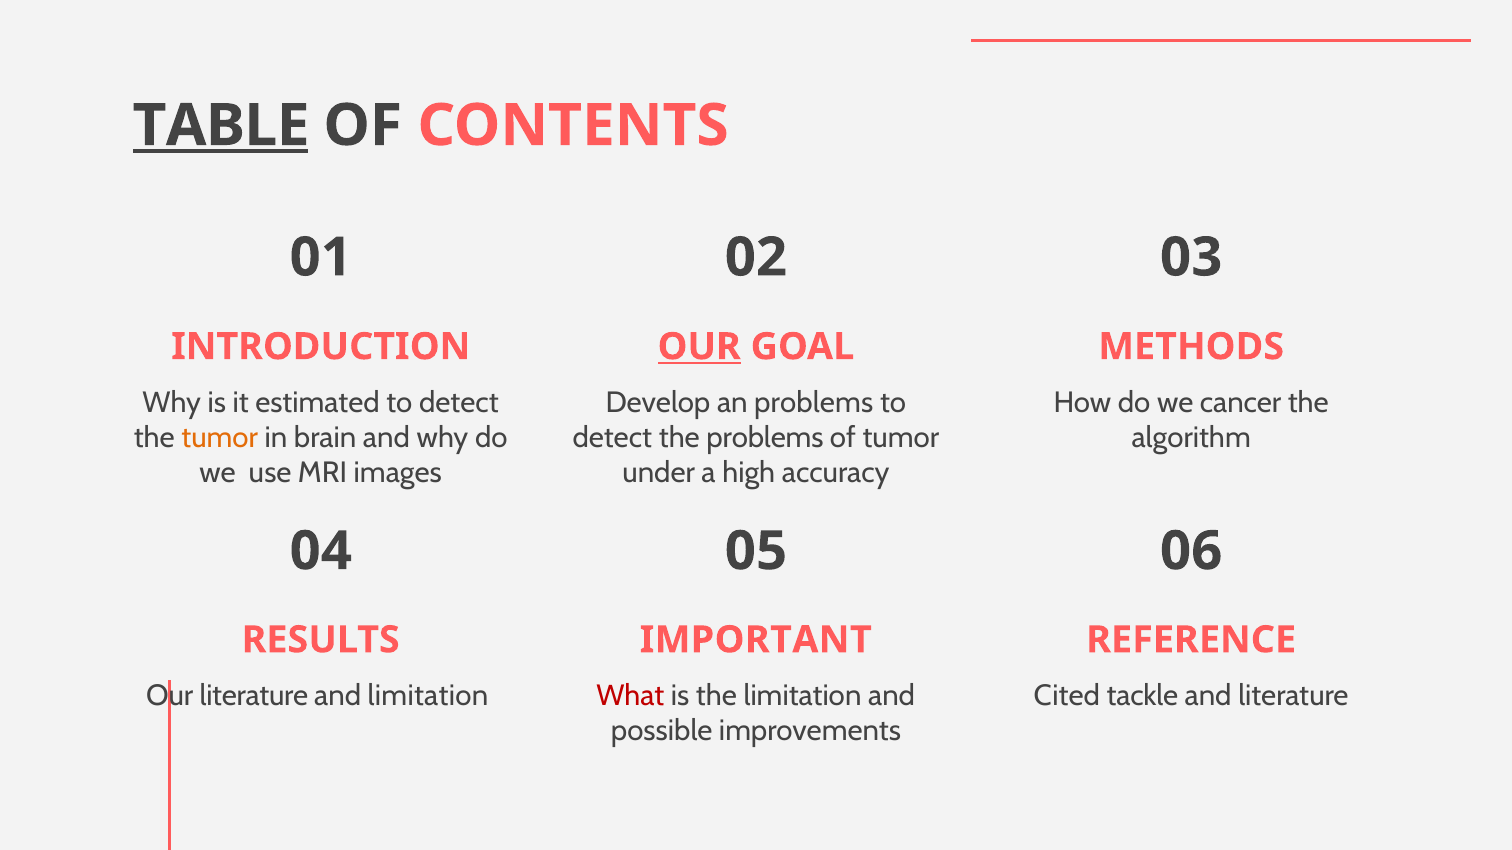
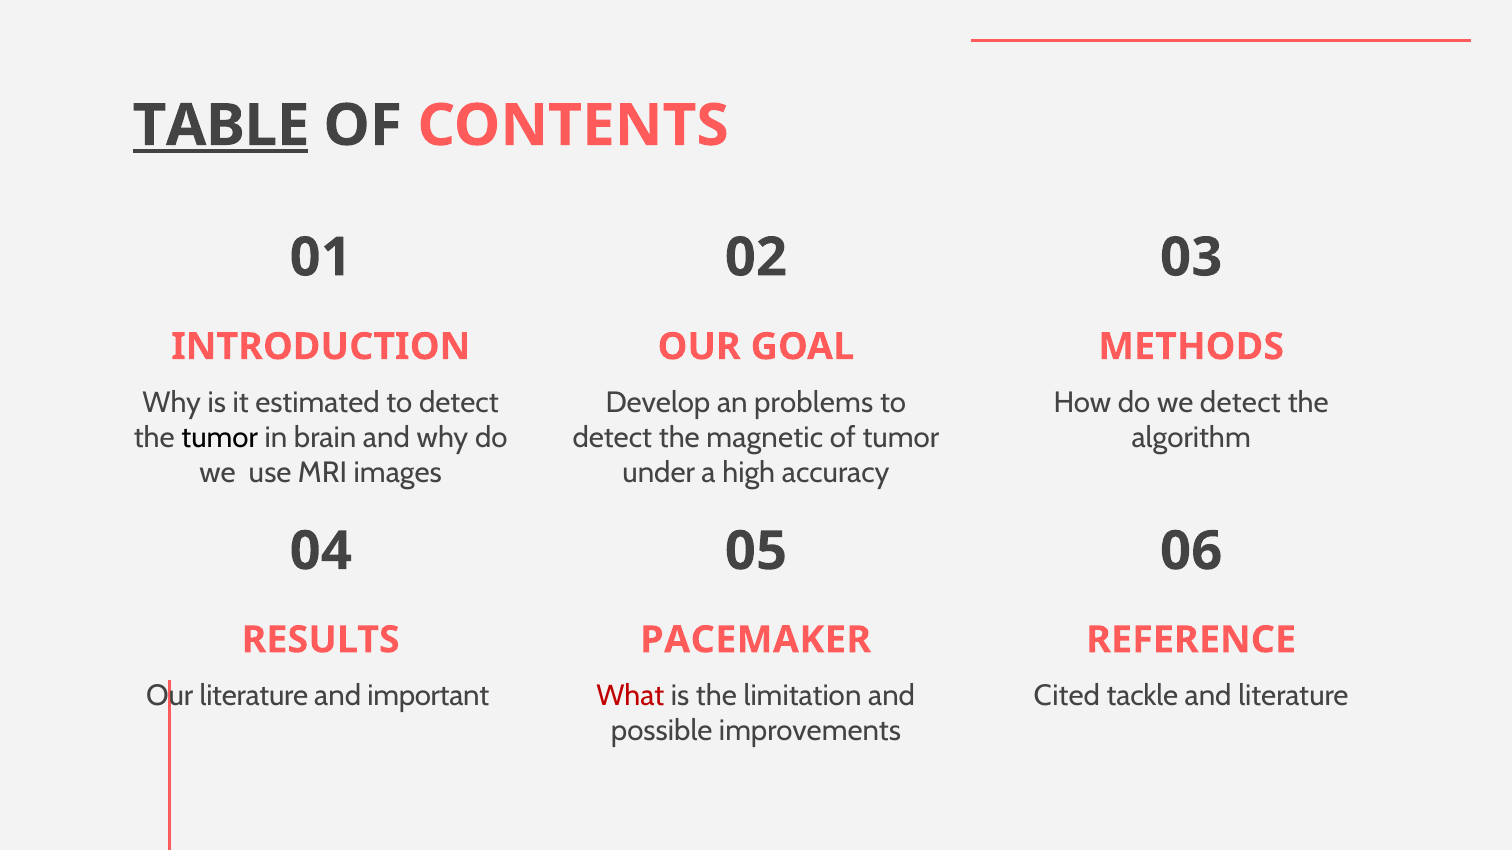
OUR at (699, 347) underline: present -> none
we cancer: cancer -> detect
tumor at (220, 438) colour: orange -> black
the problems: problems -> magnetic
IMPORTANT: IMPORTANT -> PACEMAKER
and limitation: limitation -> important
